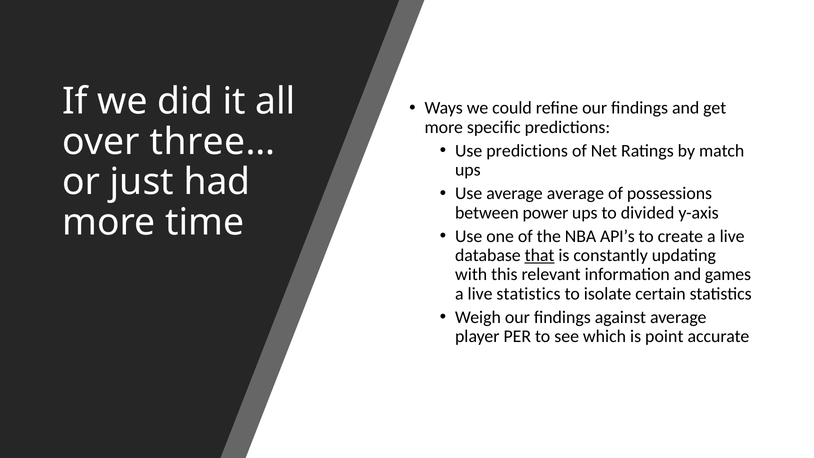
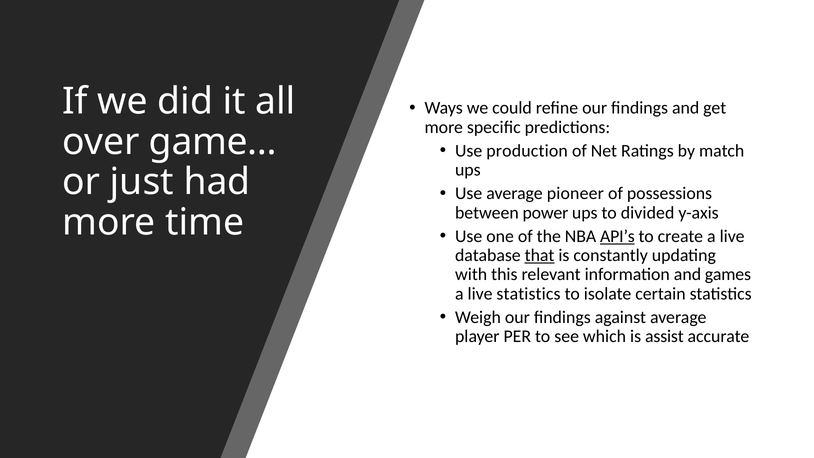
three…: three… -> game…
Use predictions: predictions -> production
average average: average -> pioneer
API’s underline: none -> present
point: point -> assist
